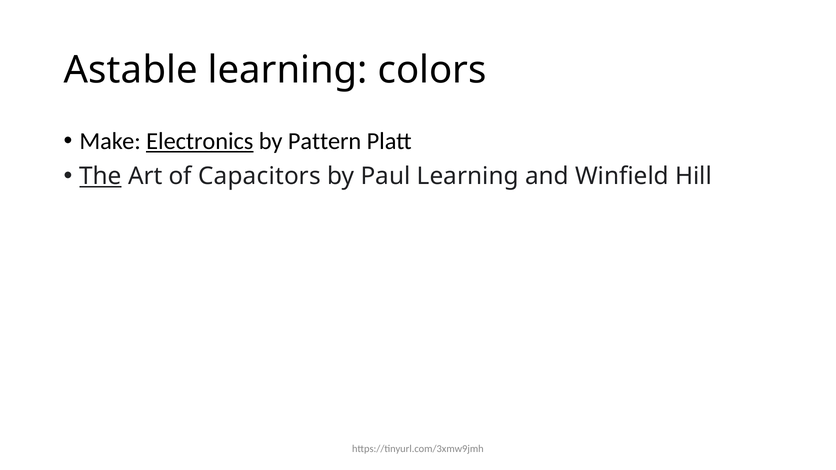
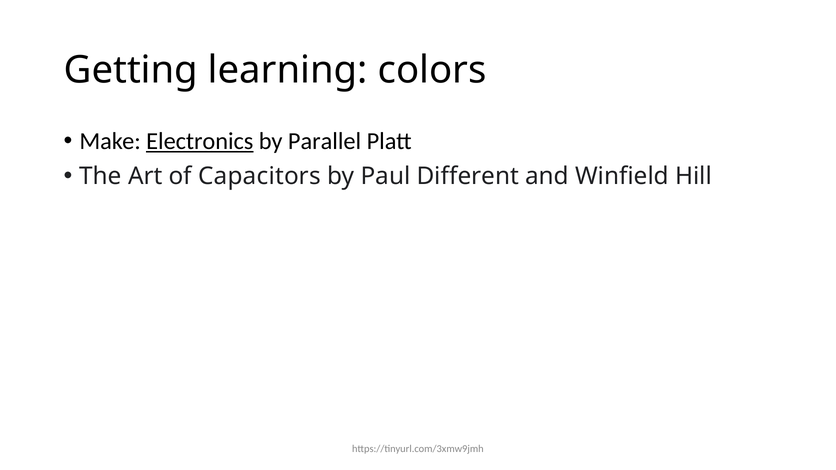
Astable: Astable -> Getting
Pattern: Pattern -> Parallel
The underline: present -> none
Paul Learning: Learning -> Different
